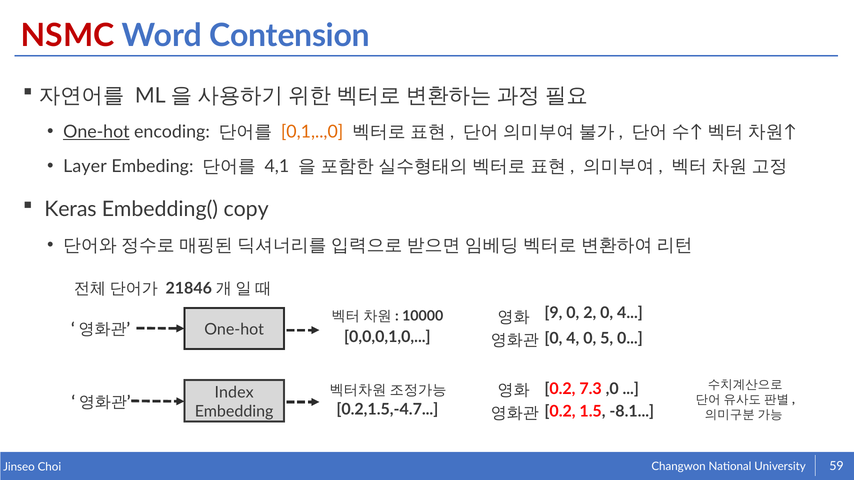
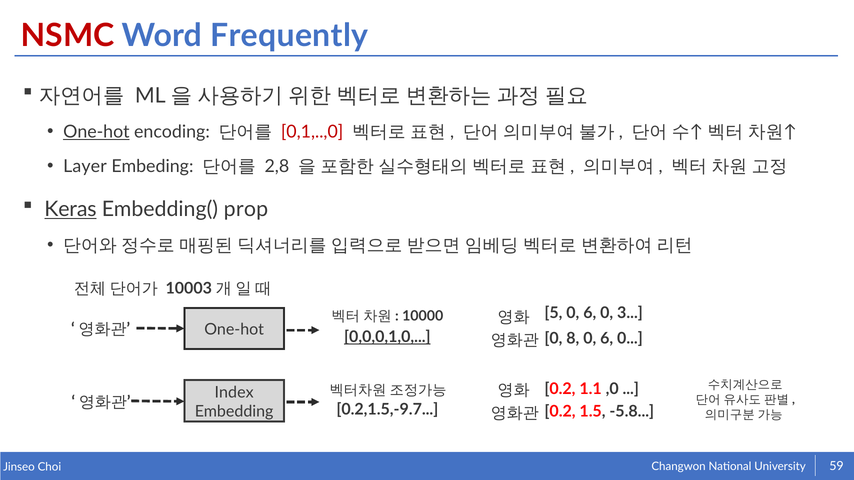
Contension: Contension -> Frequently
0,1,..,0 colour: orange -> red
4,1: 4,1 -> 2,8
Keras underline: none -> present
copy: copy -> prop
21846: 21846 -> 10003
9: 9 -> 5
2 at (590, 313): 2 -> 6
4 at (630, 313): 4 -> 3
0,0,0,1,0 underline: none -> present
4 at (573, 339): 4 -> 8
5 at (607, 339): 5 -> 6
7.3: 7.3 -> 1.1
0.2,1.5,-4.7: 0.2,1.5,-4.7 -> 0.2,1.5,-9.7
-8.1: -8.1 -> -5.8
